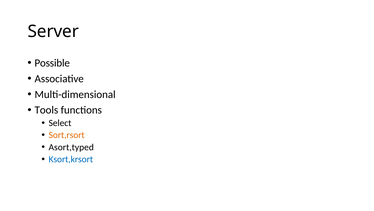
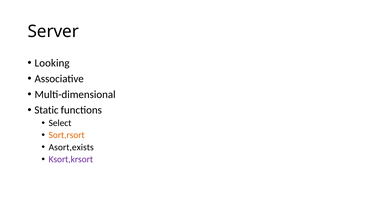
Possible: Possible -> Looking
Tools: Tools -> Static
Asort,typed: Asort,typed -> Asort,exists
Ksort,krsort colour: blue -> purple
